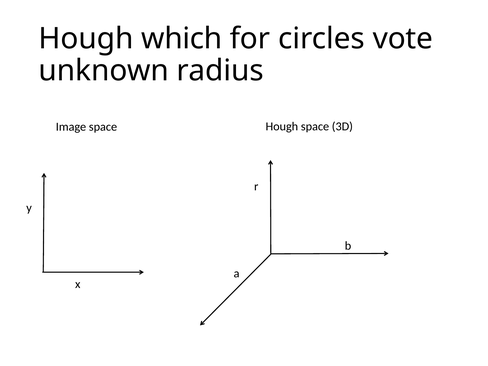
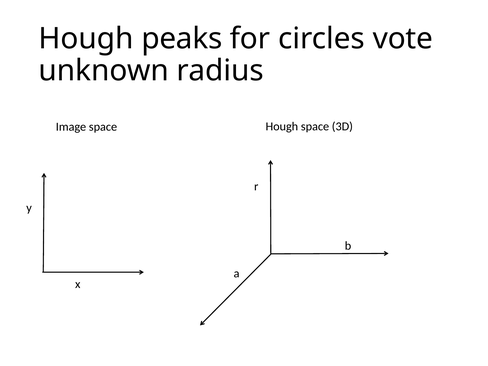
which: which -> peaks
